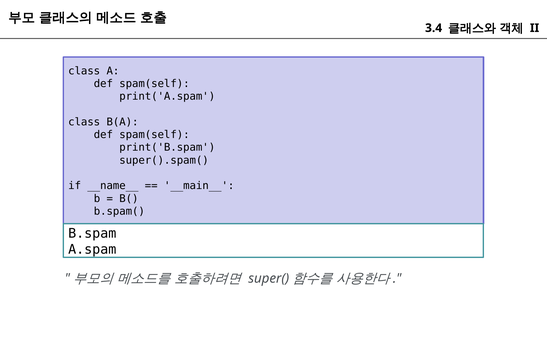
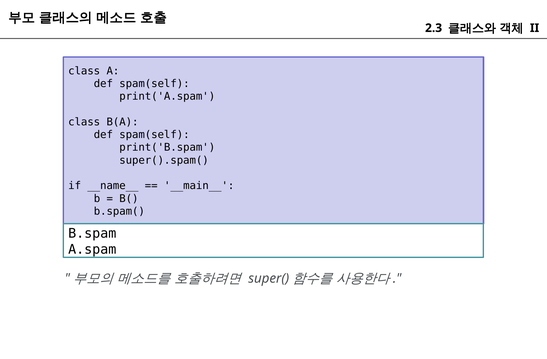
3.4: 3.4 -> 2.3
